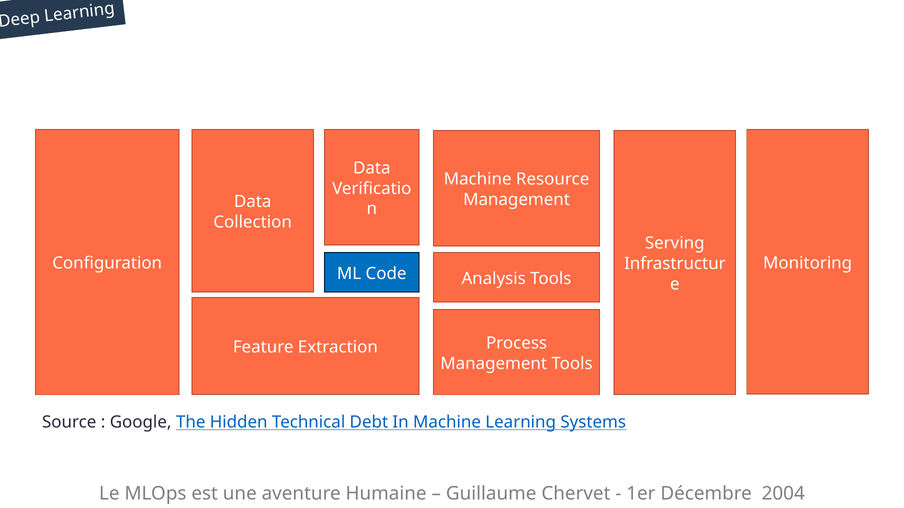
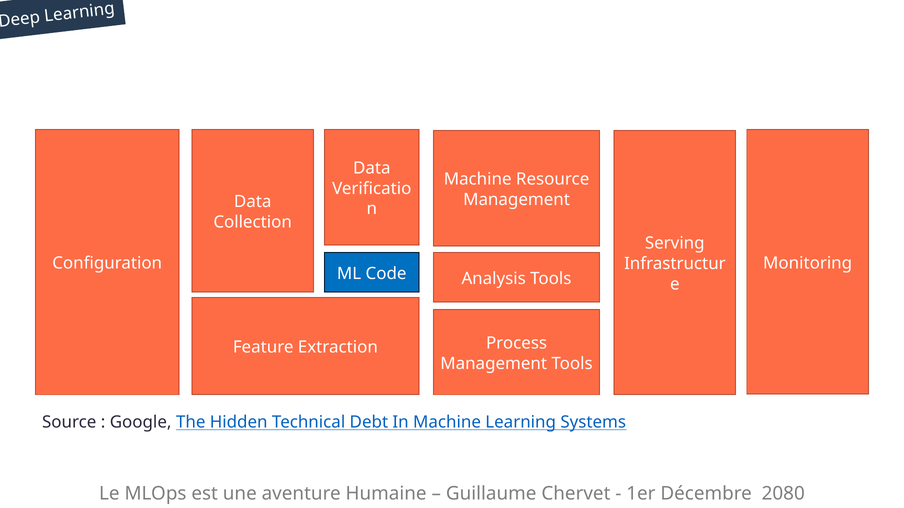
2004: 2004 -> 2080
